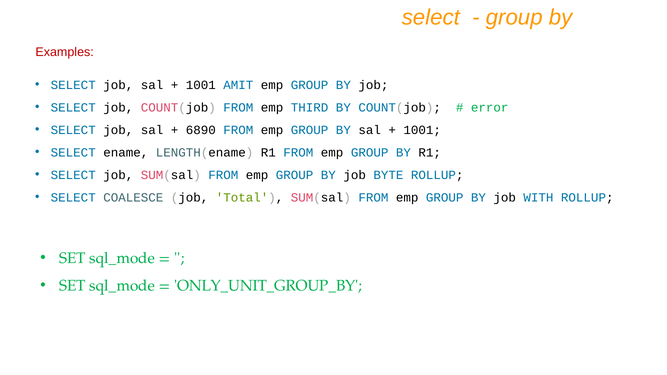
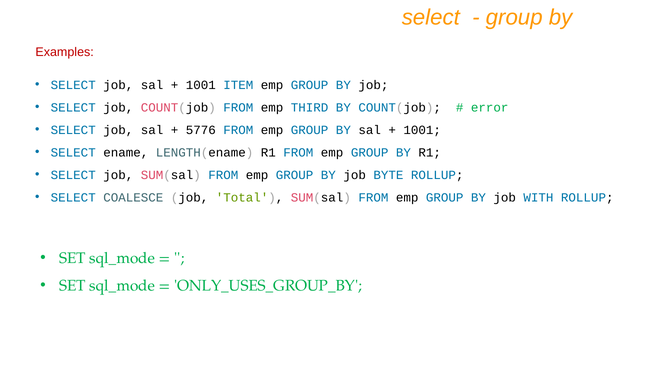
AMIT: AMIT -> ITEM
6890: 6890 -> 5776
ONLY_UNIT_GROUP_BY: ONLY_UNIT_GROUP_BY -> ONLY_USES_GROUP_BY
